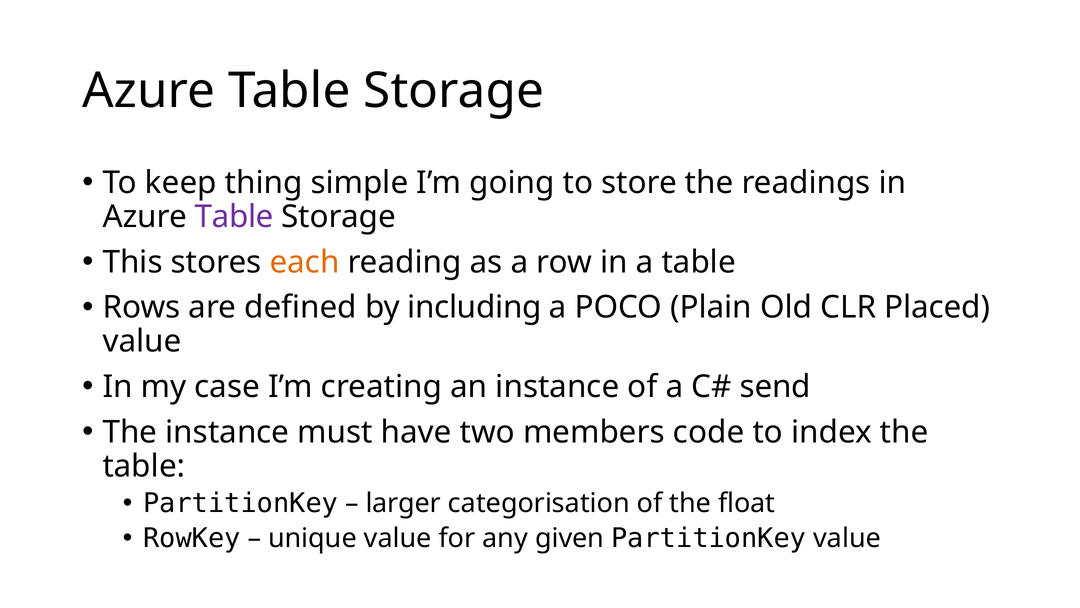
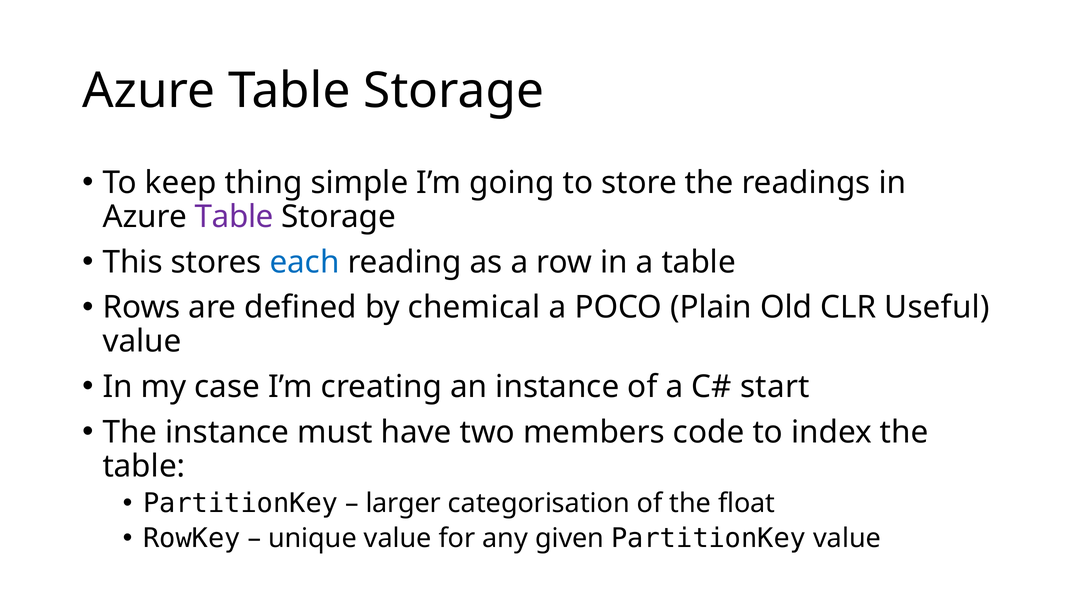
each colour: orange -> blue
including: including -> chemical
Placed: Placed -> Useful
send: send -> start
